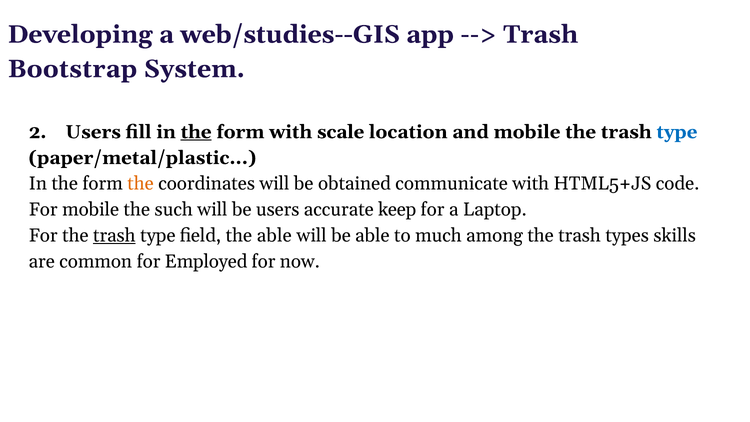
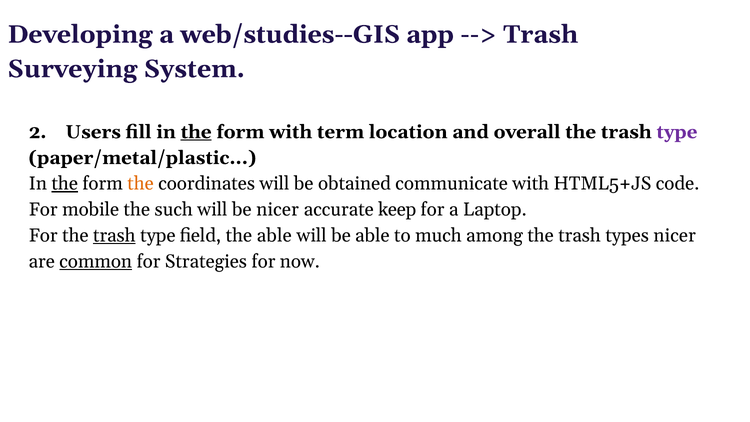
Bootstrap: Bootstrap -> Surveying
scale: scale -> term
and mobile: mobile -> overall
type at (677, 132) colour: blue -> purple
the at (65, 184) underline: none -> present
be users: users -> nicer
types skills: skills -> nicer
common underline: none -> present
Employed: Employed -> Strategies
